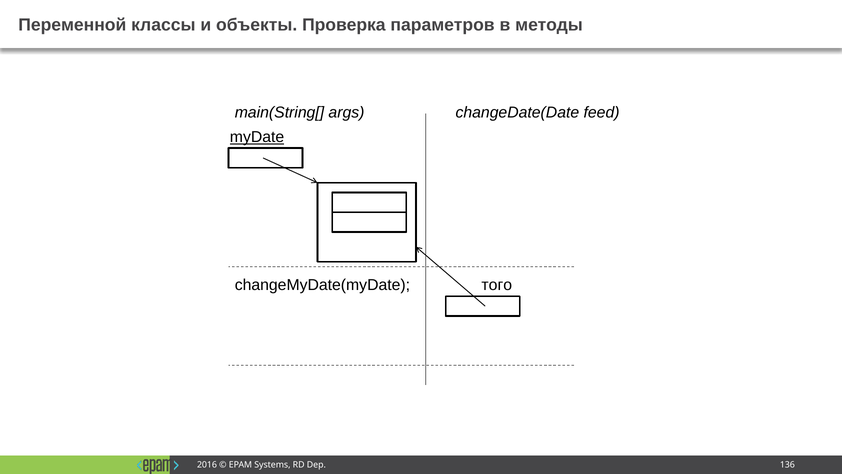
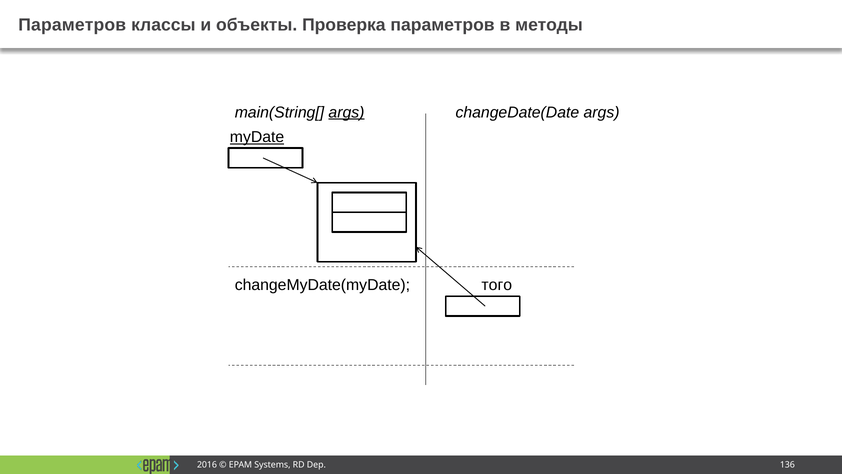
Переменной at (72, 25): Переменной -> Параметров
args at (346, 112) underline: none -> present
changeDate(Date feed: feed -> args
